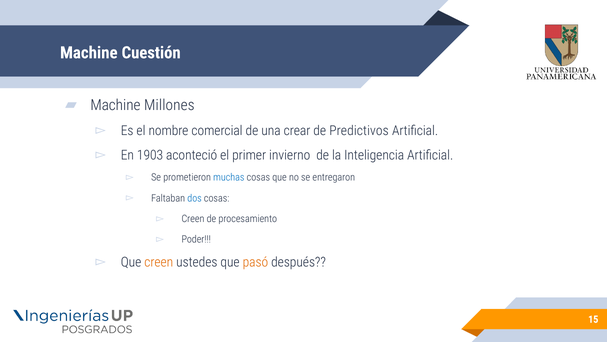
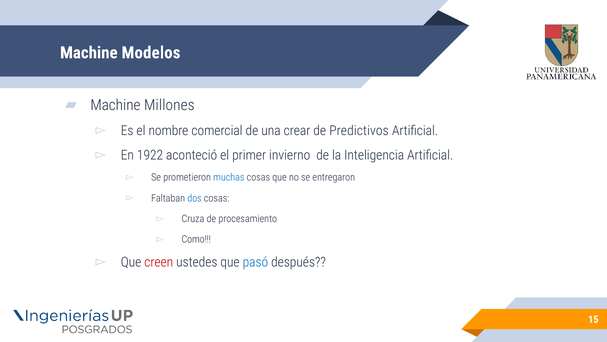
Cuestión: Cuestión -> Modelos
1903: 1903 -> 1922
Creen at (193, 219): Creen -> Cruza
Poder: Poder -> Como
creen at (159, 262) colour: orange -> red
pasó colour: orange -> blue
